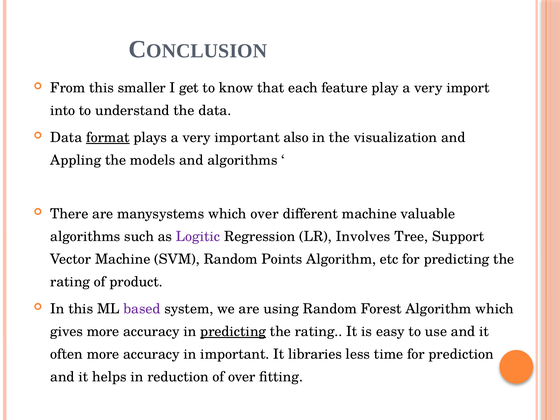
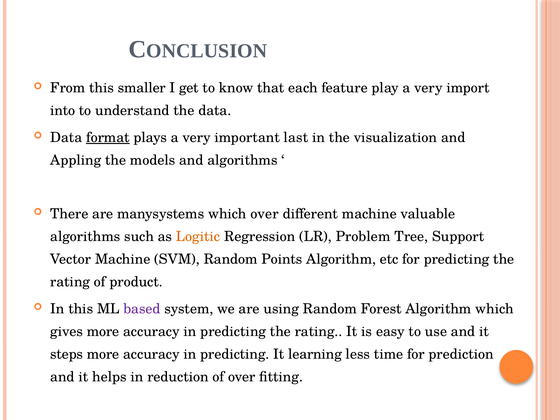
also: also -> last
Logitic colour: purple -> orange
Involves: Involves -> Problem
predicting at (233, 331) underline: present -> none
often: often -> steps
important at (235, 354): important -> predicting
libraries: libraries -> learning
